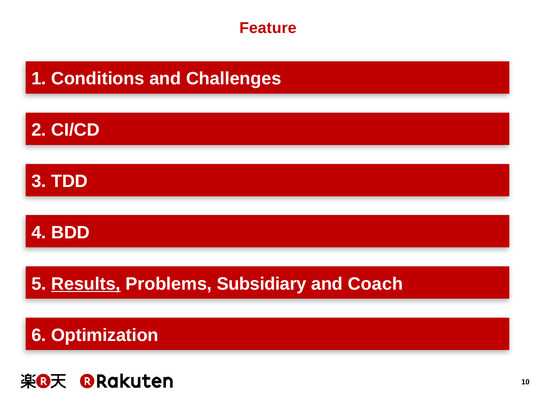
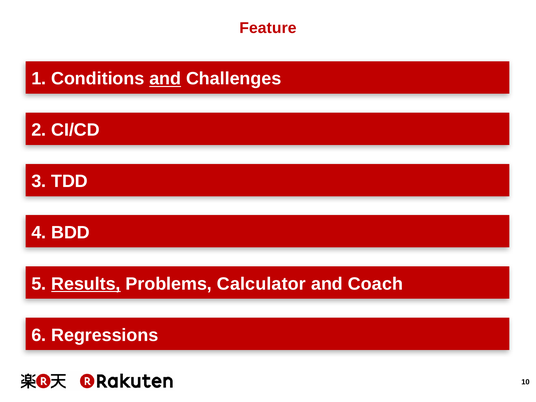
and at (165, 79) underline: none -> present
Subsidiary: Subsidiary -> Calculator
Optimization: Optimization -> Regressions
